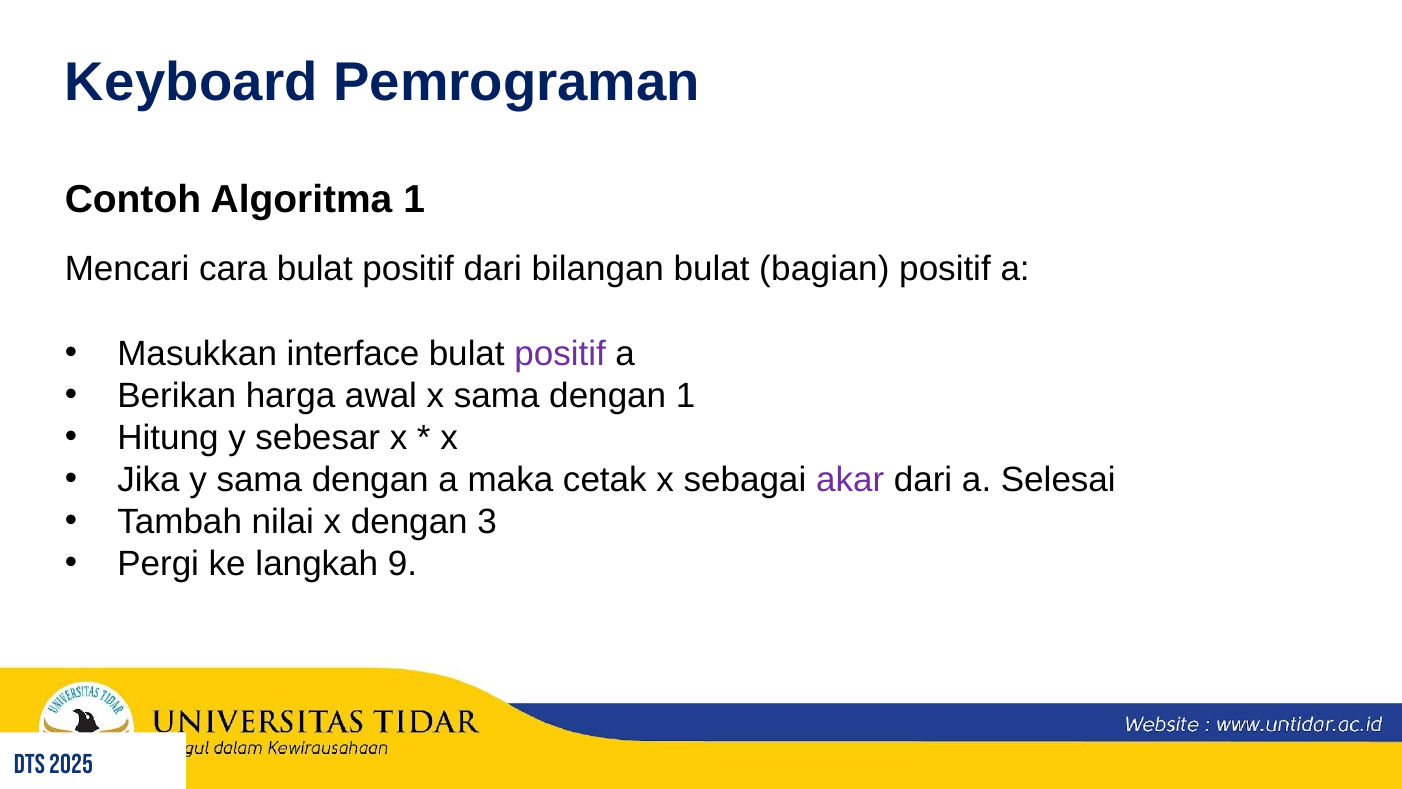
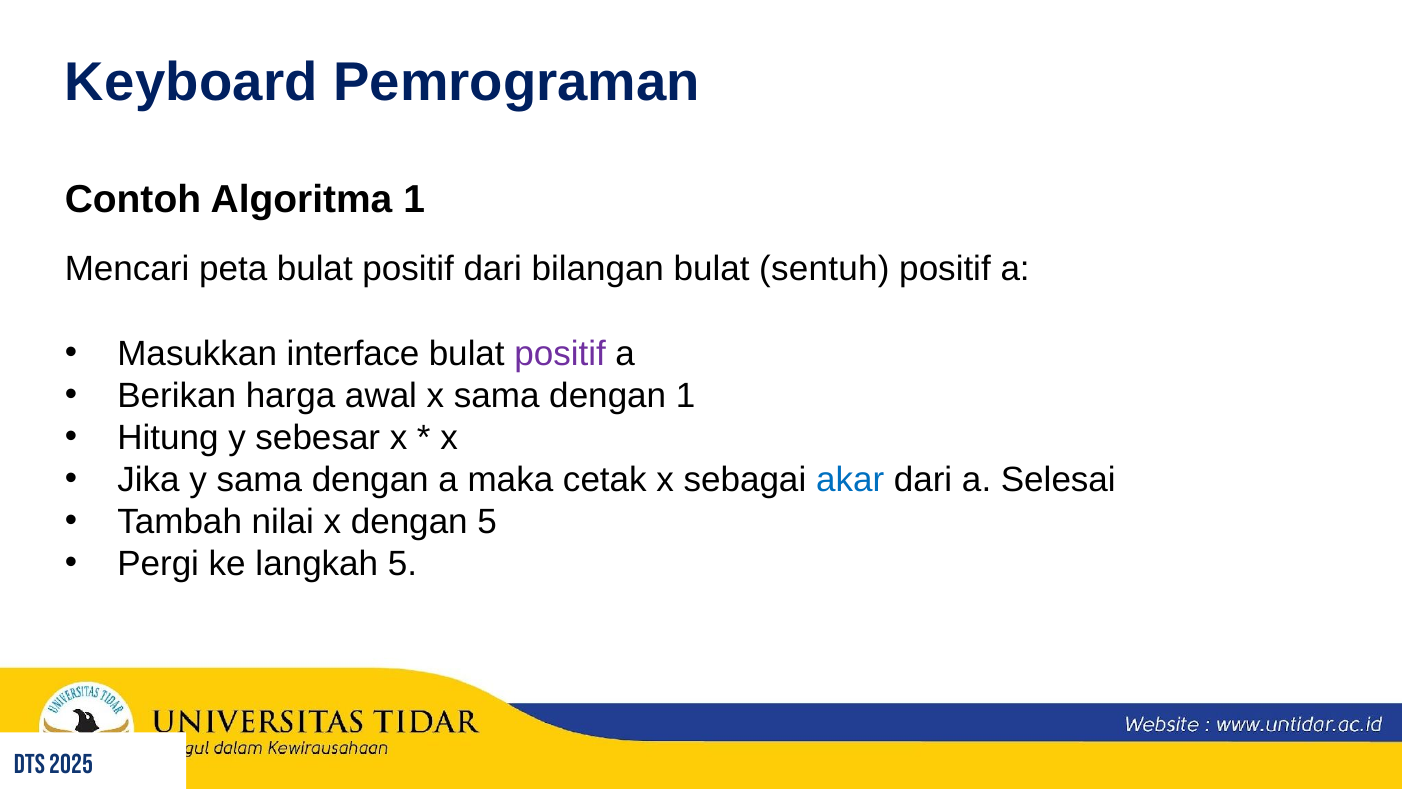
cara: cara -> peta
bagian: bagian -> sentuh
akar colour: purple -> blue
dengan 3: 3 -> 5
langkah 9: 9 -> 5
